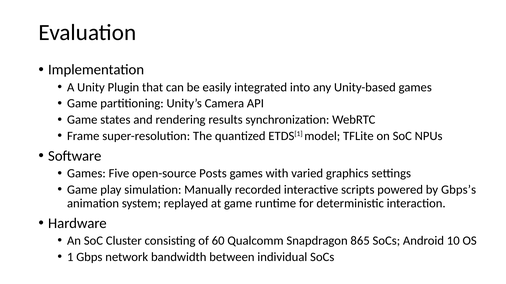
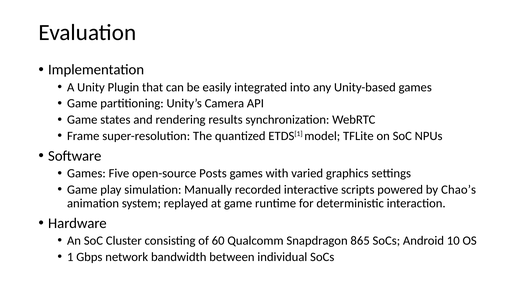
Gbps’s: Gbps’s -> Chao’s
